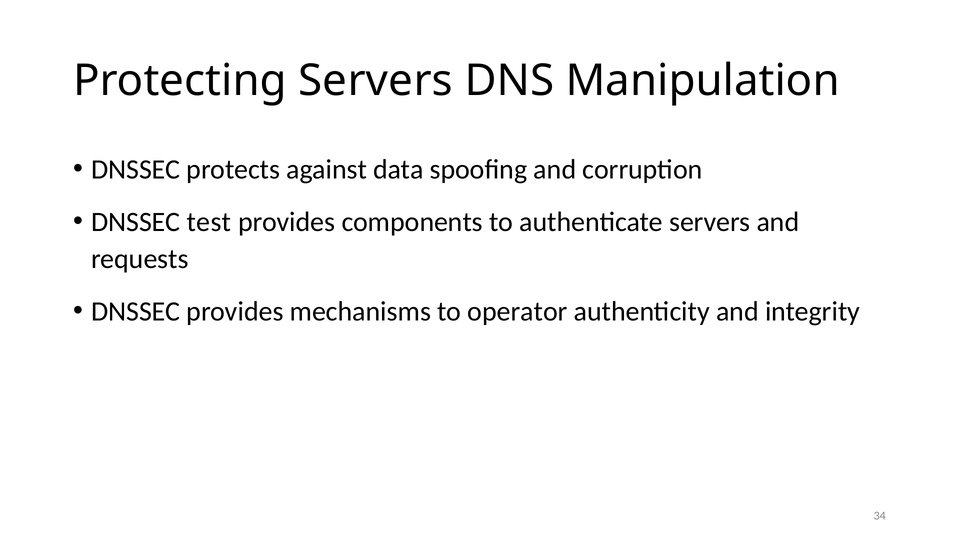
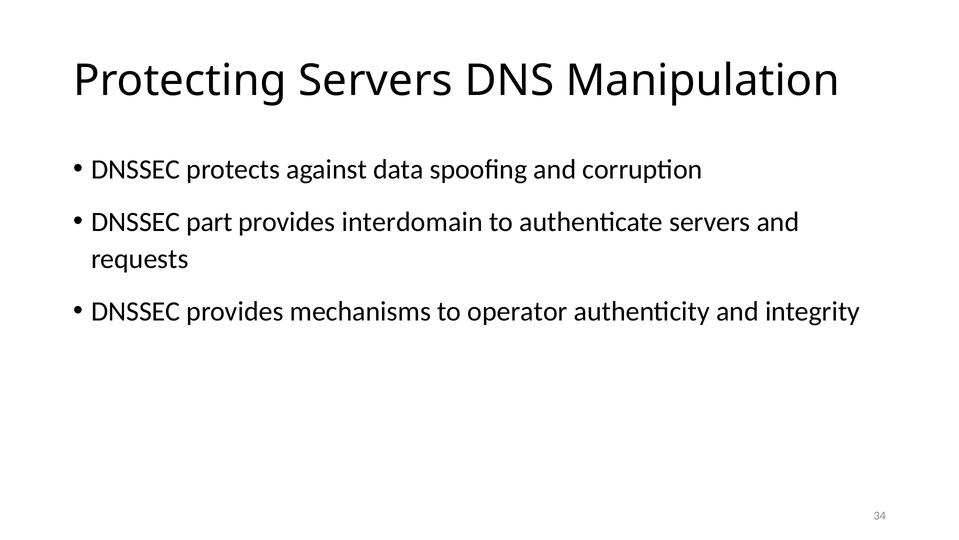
test: test -> part
components: components -> interdomain
